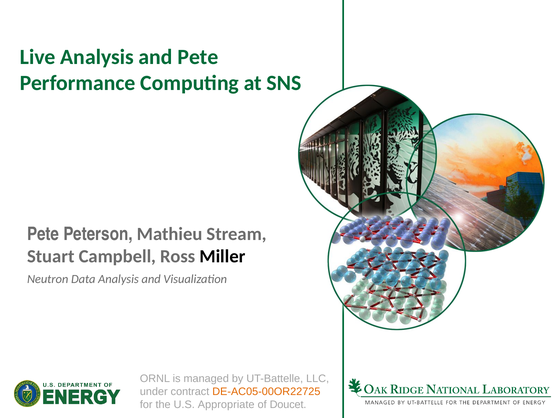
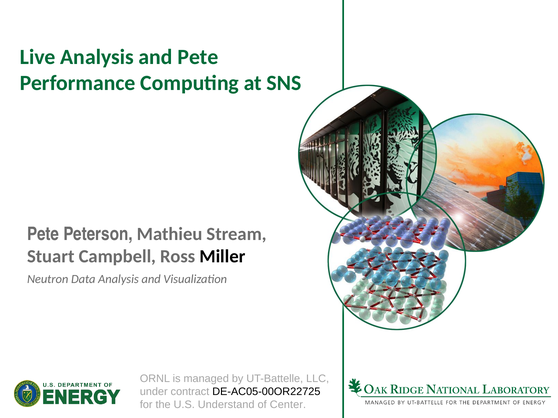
DE-AC05-00OR22725 colour: orange -> black
Appropriate: Appropriate -> Understand
Doucet: Doucet -> Center
